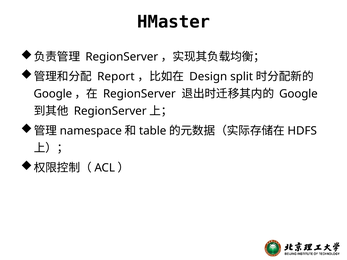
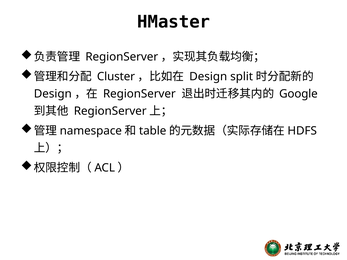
Report: Report -> Cluster
Google at (53, 94): Google -> Design
